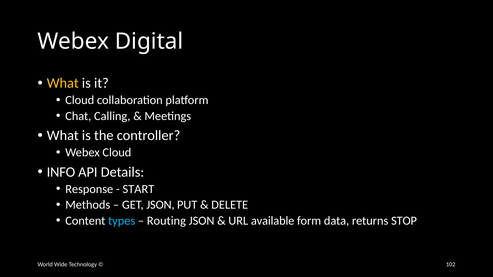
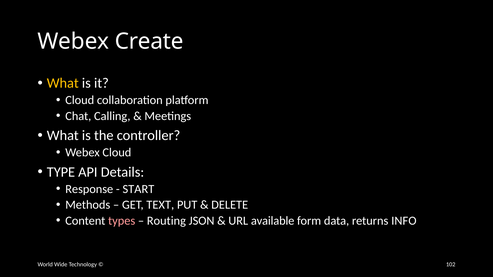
Digital: Digital -> Create
INFO: INFO -> TYPE
GET JSON: JSON -> TEXT
types colour: light blue -> pink
STOP: STOP -> INFO
